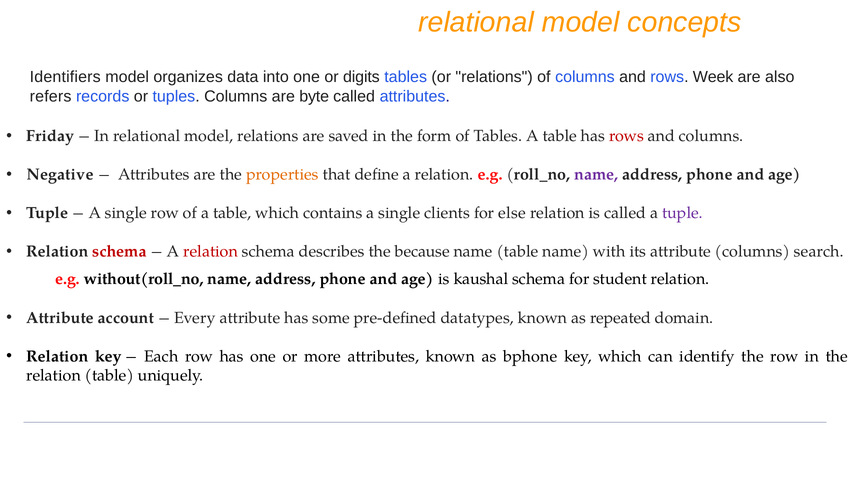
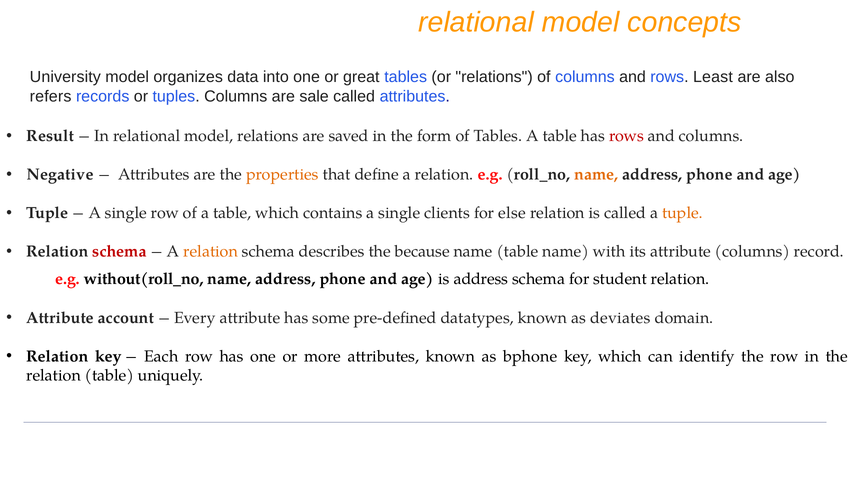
Identifiers: Identifiers -> University
digits: digits -> great
Week: Week -> Least
byte: byte -> sale
Friday: Friday -> Result
name at (596, 175) colour: purple -> orange
tuple at (682, 213) colour: purple -> orange
relation at (211, 252) colour: red -> orange
search: search -> record
is kaushal: kaushal -> address
repeated: repeated -> deviates
